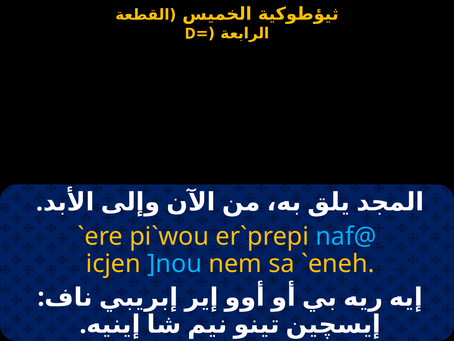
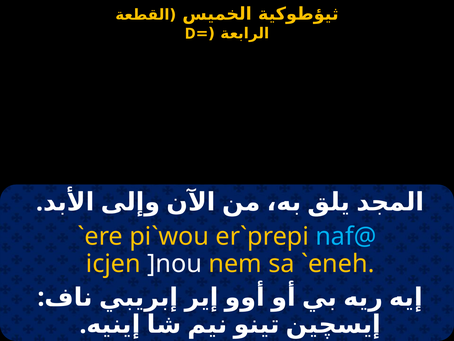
]nou colour: light blue -> white
